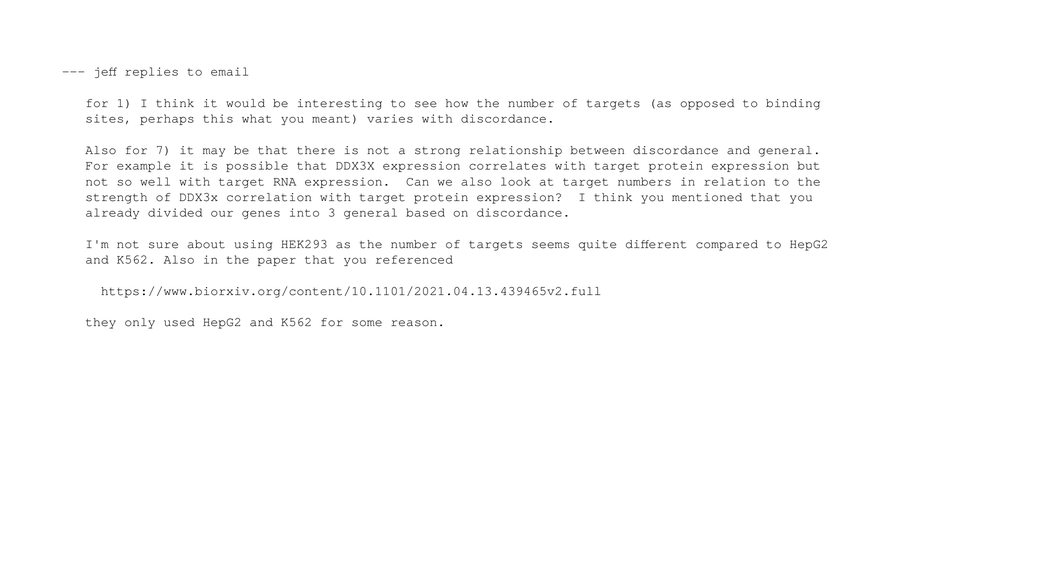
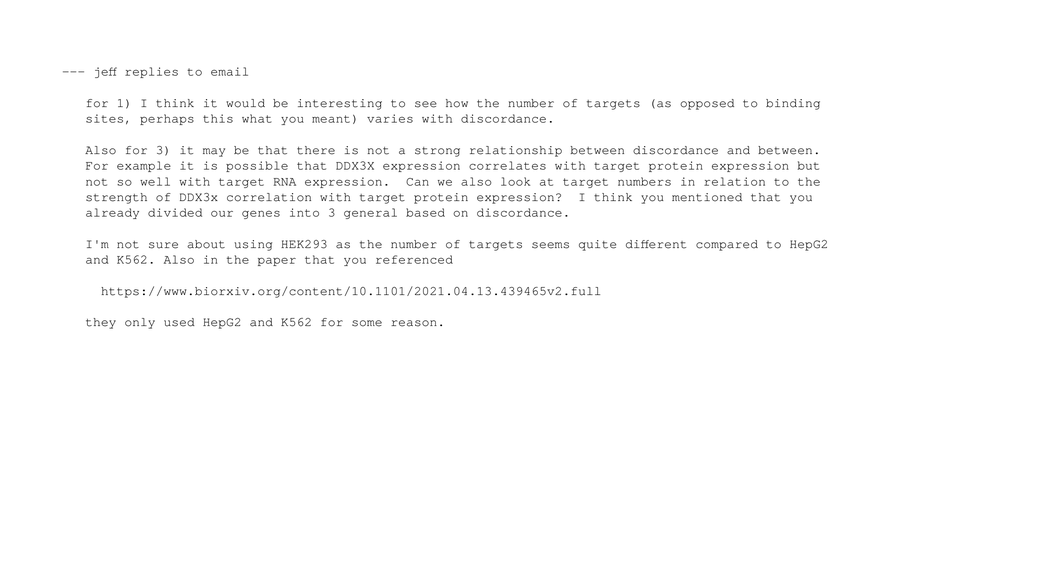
for 7: 7 -> 3
and general: general -> between
